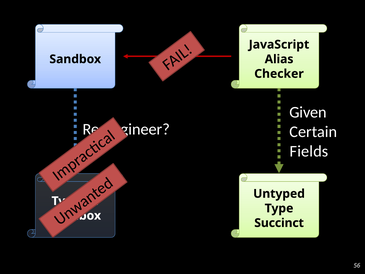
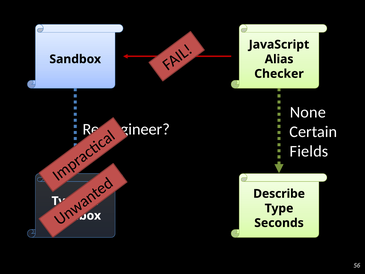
Given: Given -> None
Untyped: Untyped -> Describe
Succinct: Succinct -> Seconds
